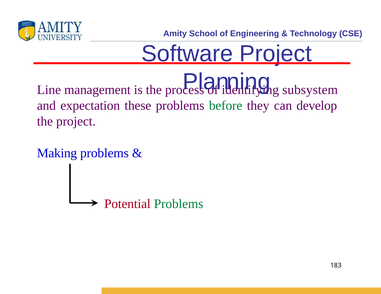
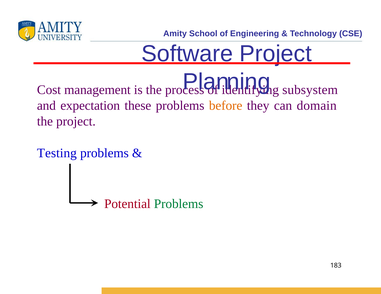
Line: Line -> Cost
before colour: green -> orange
develop: develop -> domain
Making: Making -> Testing
